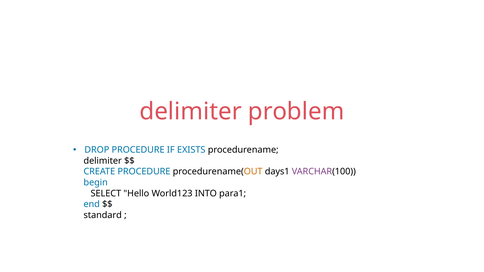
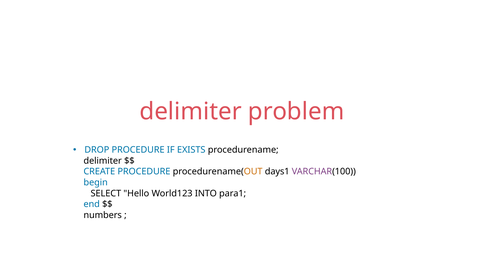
standard: standard -> numbers
